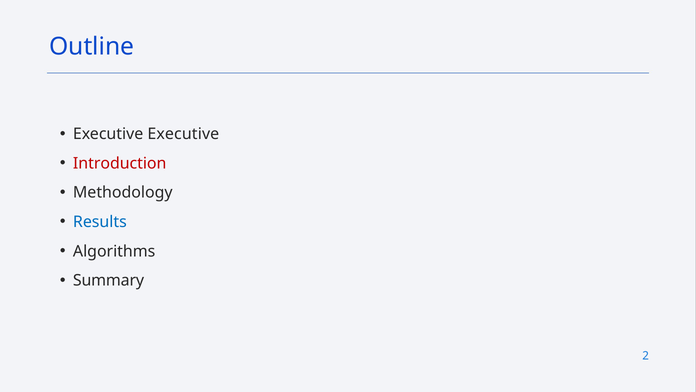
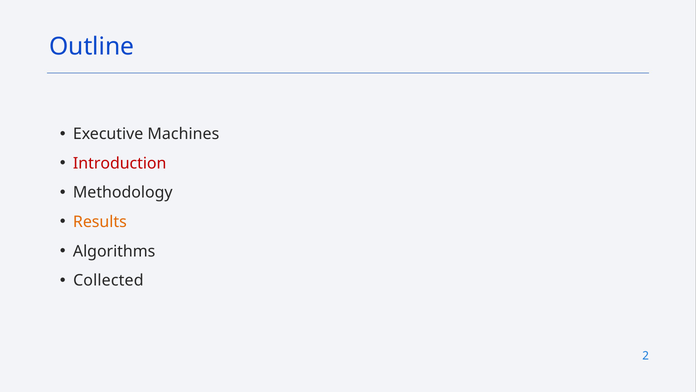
Executive Executive: Executive -> Machines
Results colour: blue -> orange
Summary: Summary -> Collected
